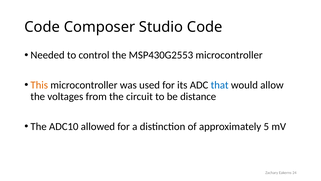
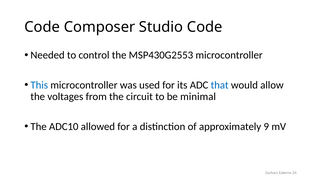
This colour: orange -> blue
distance: distance -> minimal
5: 5 -> 9
